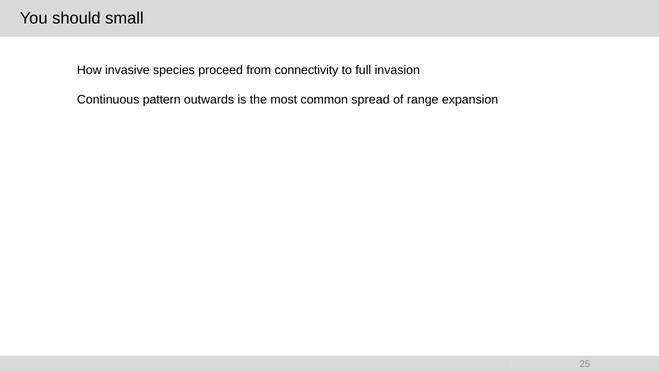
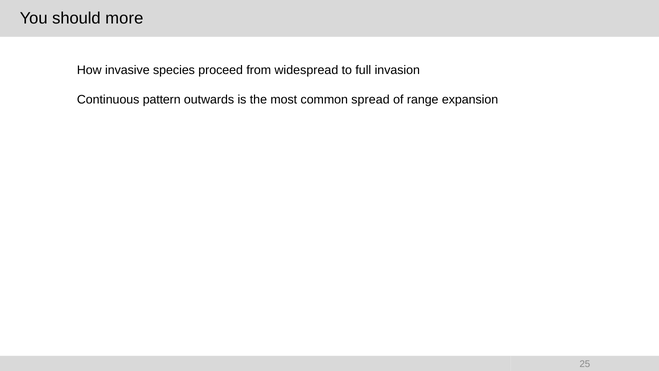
small: small -> more
connectivity: connectivity -> widespread
